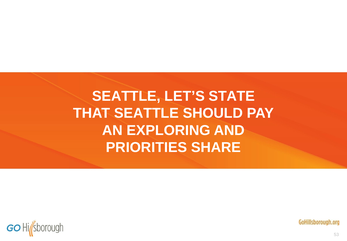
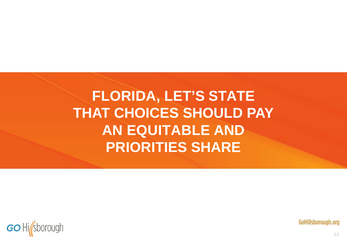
SEATTLE at (126, 96): SEATTLE -> FLORIDA
THAT SEATTLE: SEATTLE -> CHOICES
EXPLORING: EXPLORING -> EQUITABLE
